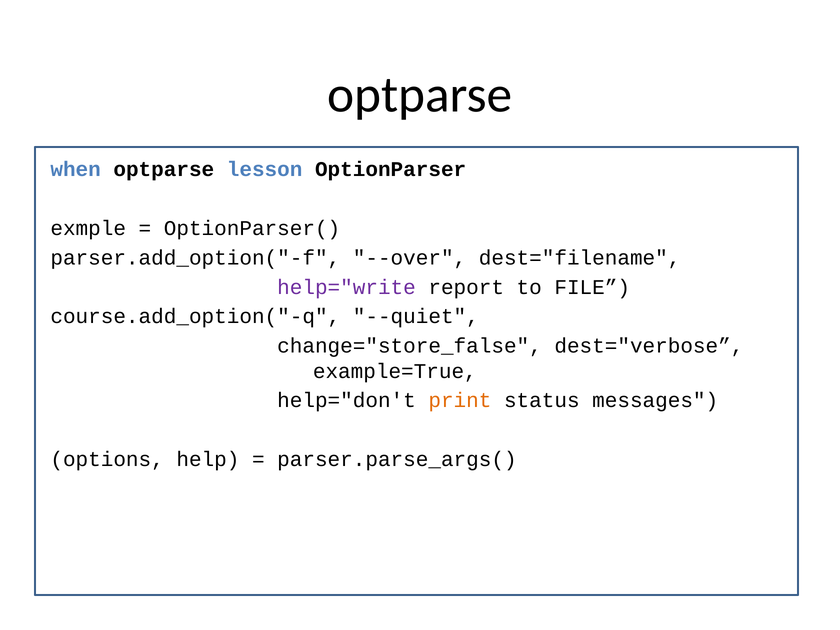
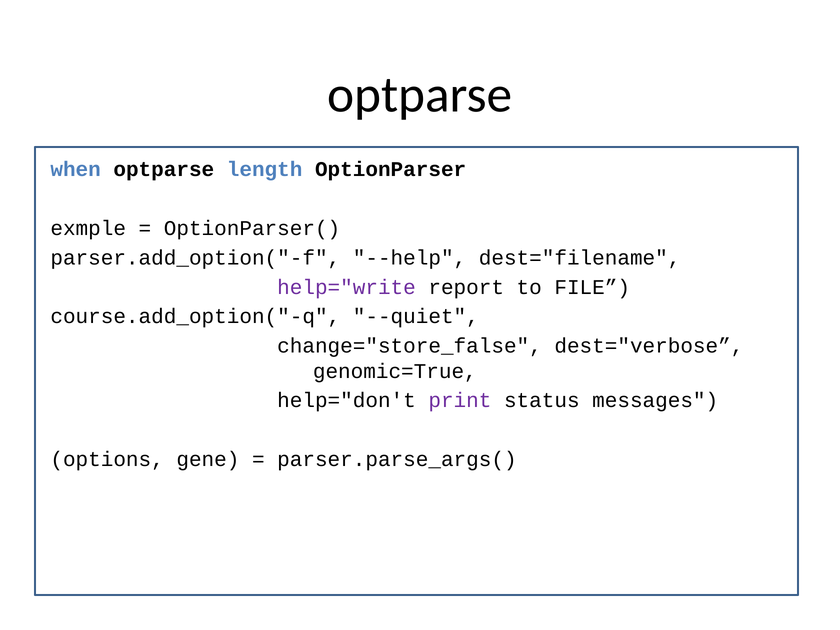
lesson: lesson -> length
--over: --over -> --help
example=True: example=True -> genomic=True
print colour: orange -> purple
help: help -> gene
